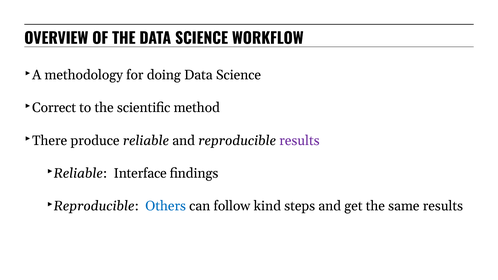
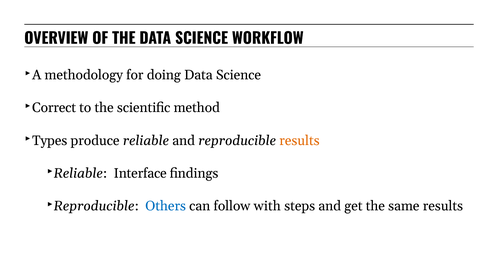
There: There -> Types
results at (299, 140) colour: purple -> orange
kind: kind -> with
